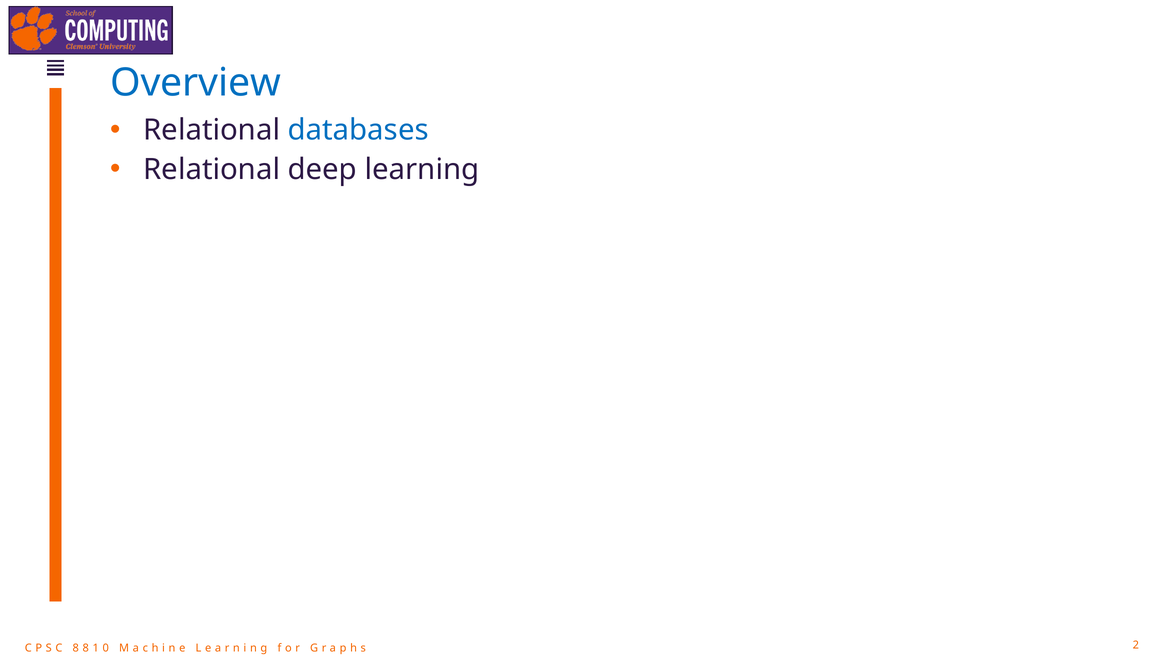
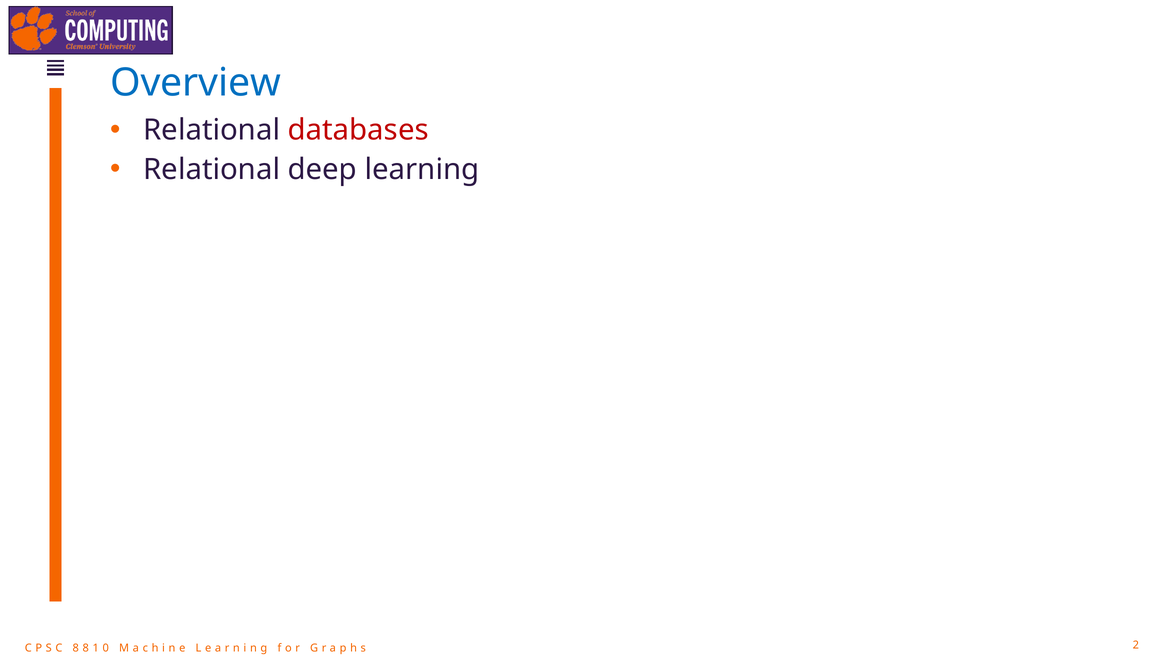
databases colour: blue -> red
